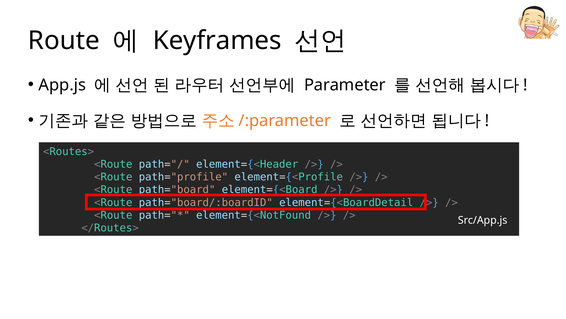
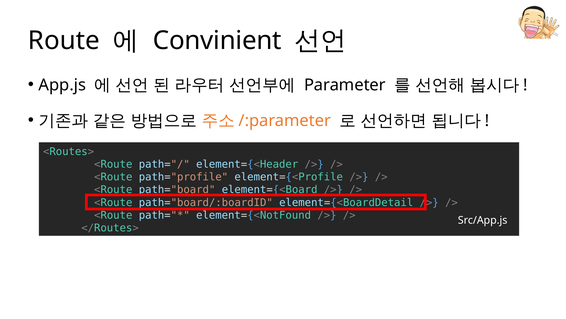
Keyframes: Keyframes -> Convinient
